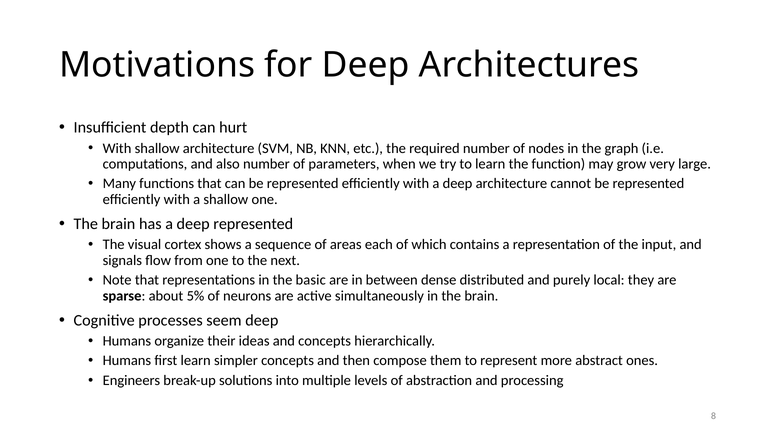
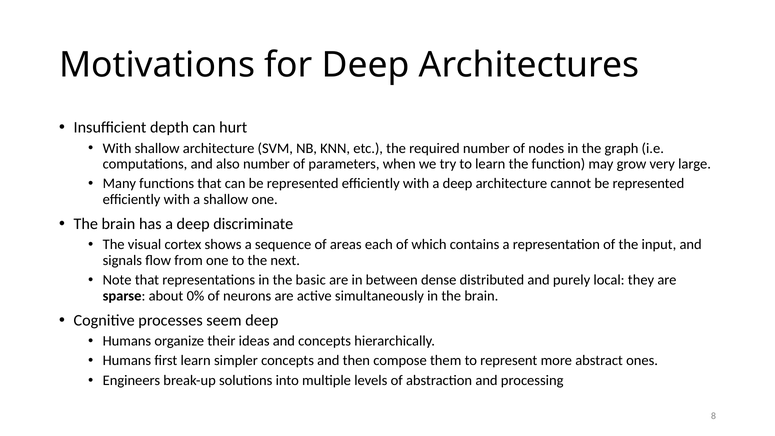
deep represented: represented -> discriminate
5%: 5% -> 0%
